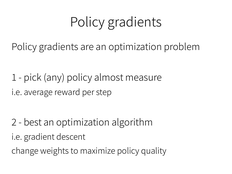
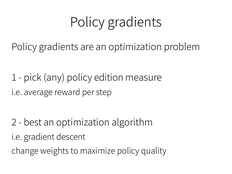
almost: almost -> edition
